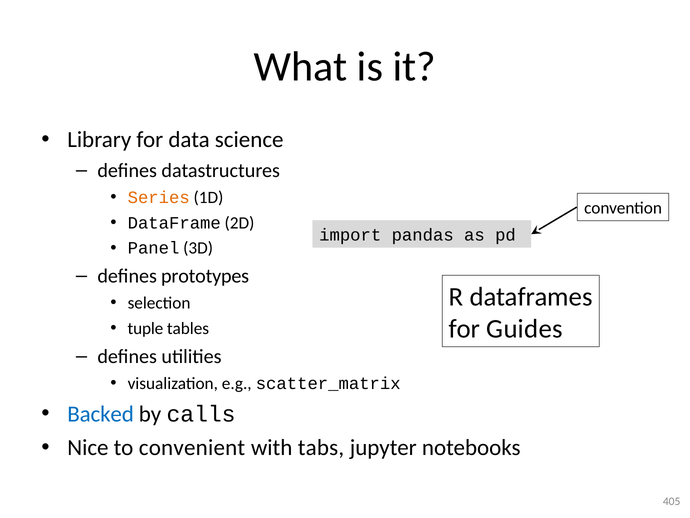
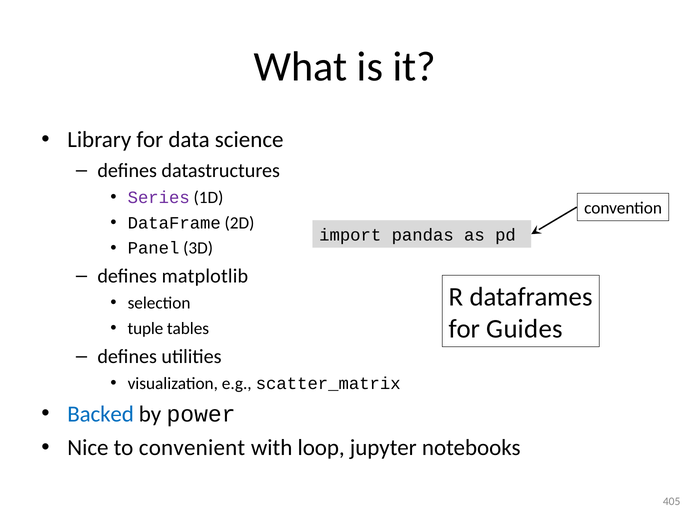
Series colour: orange -> purple
prototypes: prototypes -> matplotlib
calls: calls -> power
tabs: tabs -> loop
